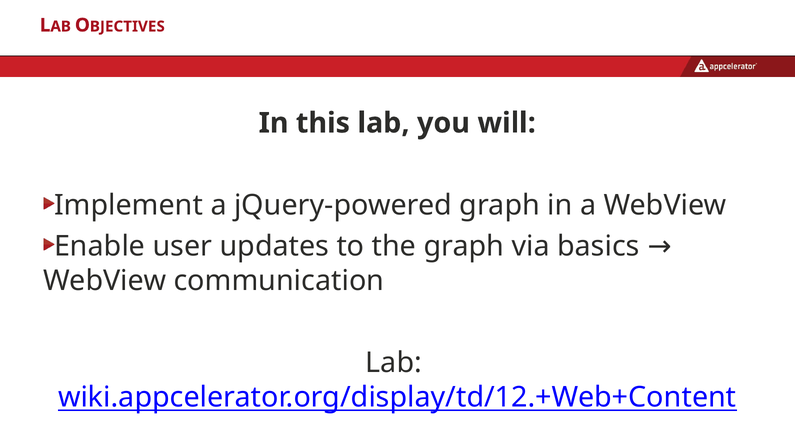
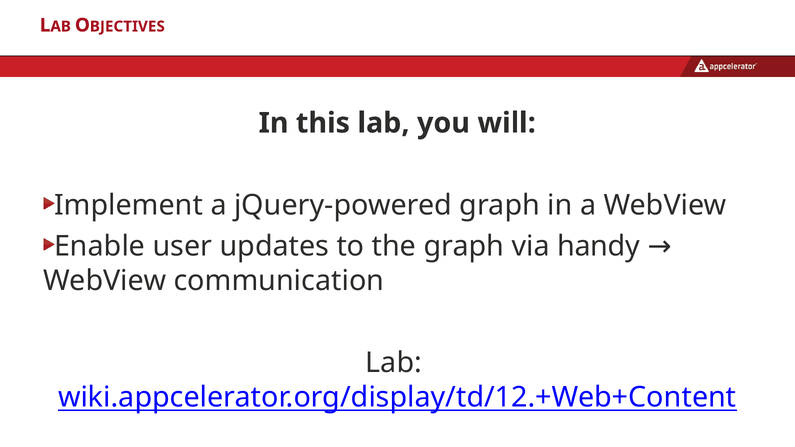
basics: basics -> handy
